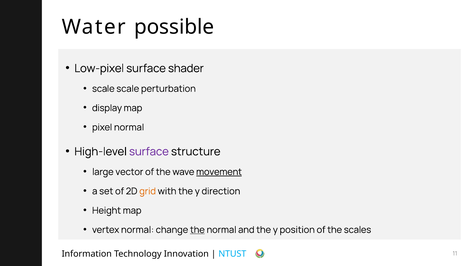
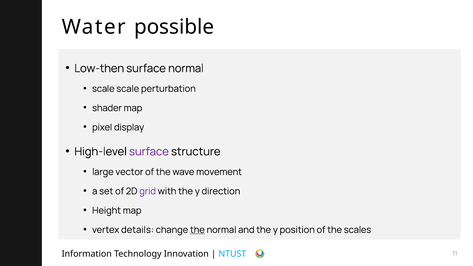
Low-pixel: Low-pixel -> Low-then
surface shader: shader -> normal
display: display -> shader
pixel normal: normal -> display
movement underline: present -> none
grid colour: orange -> purple
vertex normal: normal -> details
